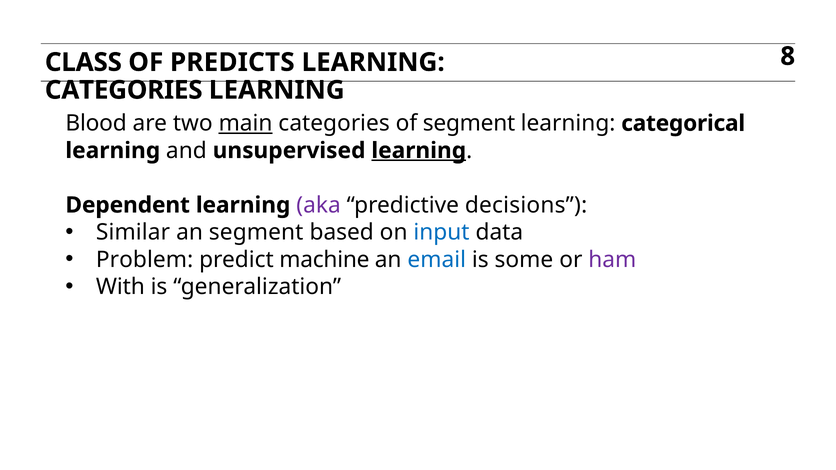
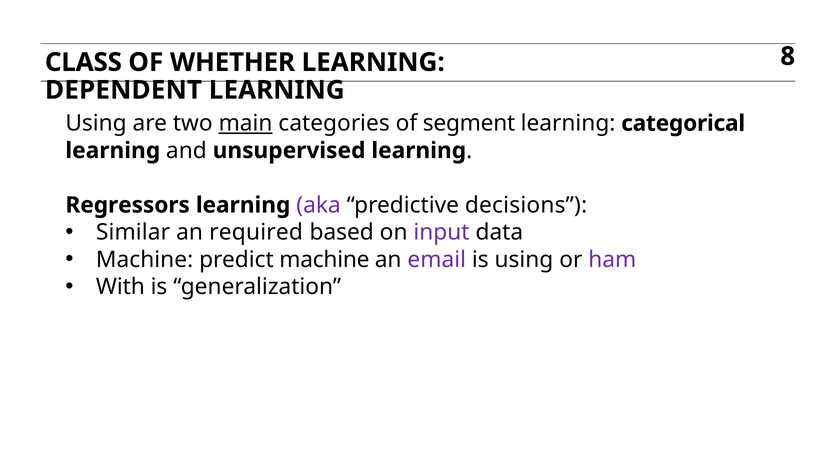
PREDICTS: PREDICTS -> WHETHER
CATEGORIES at (124, 90): CATEGORIES -> DEPENDENT
Blood at (96, 123): Blood -> Using
learning at (419, 150) underline: present -> none
Dependent: Dependent -> Regressors
an segment: segment -> required
input colour: blue -> purple
Problem at (145, 259): Problem -> Machine
email colour: blue -> purple
is some: some -> using
